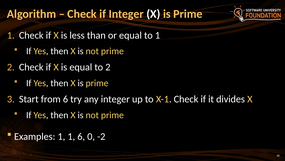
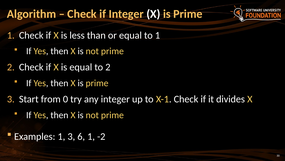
from 6: 6 -> 0
1 1: 1 -> 3
6 0: 0 -> 1
